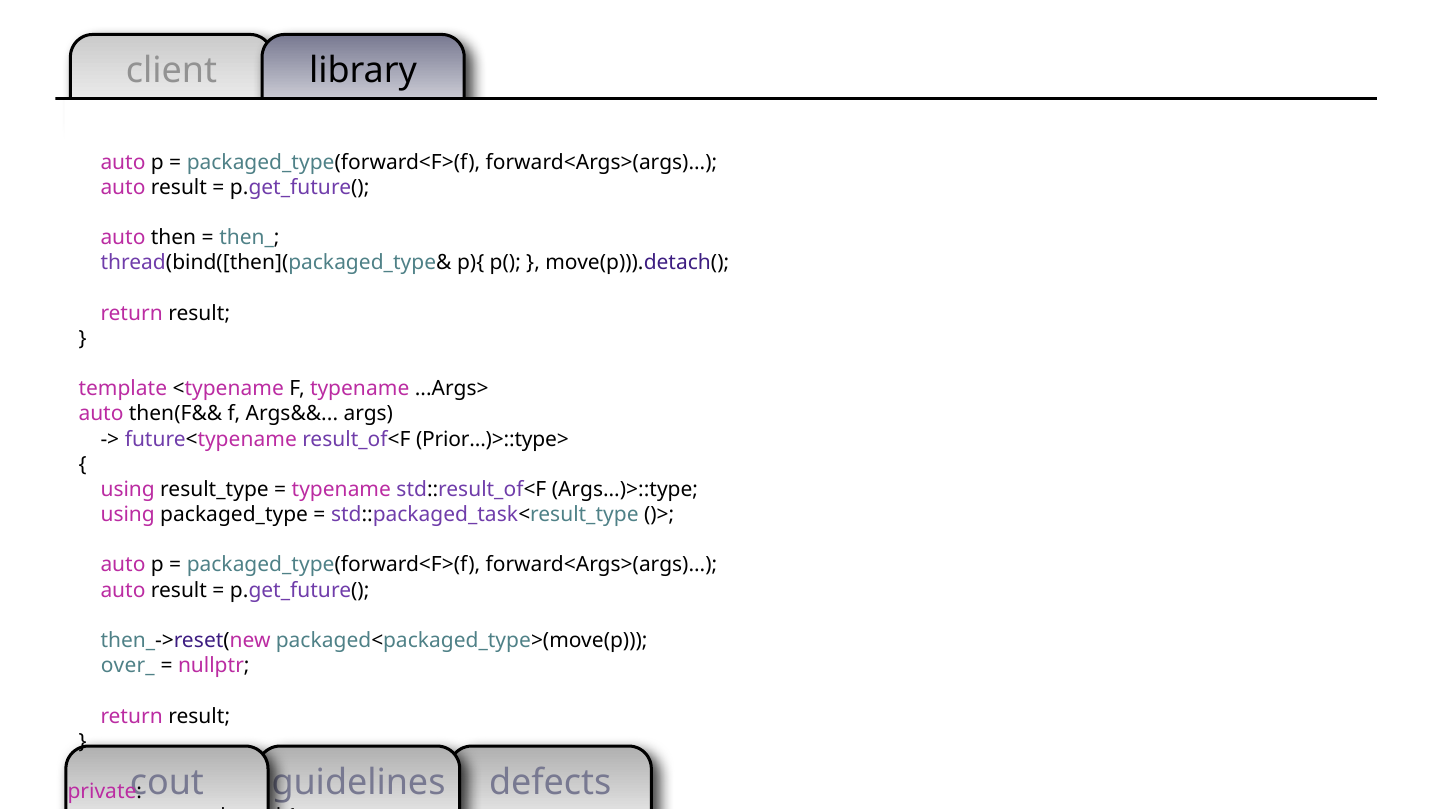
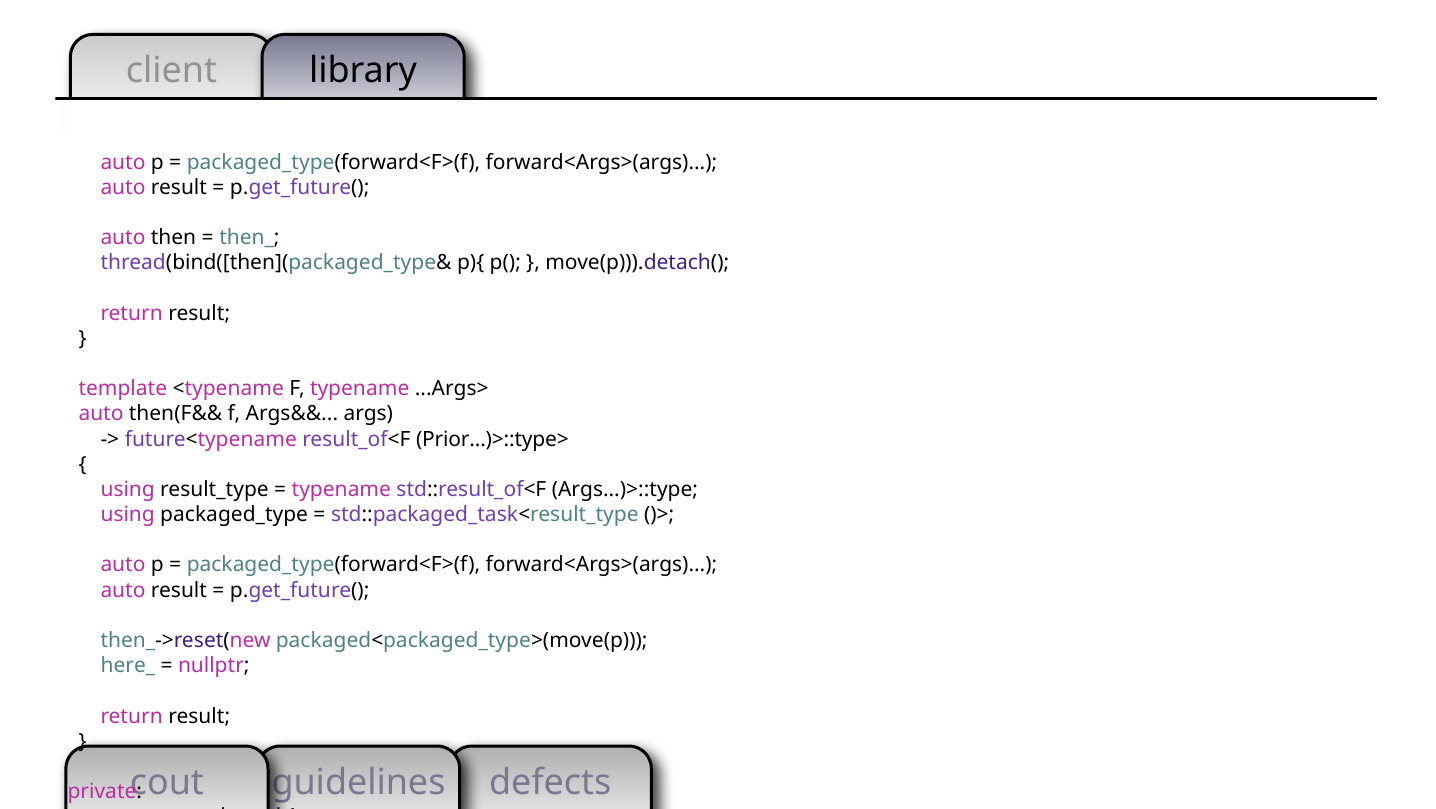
over_: over_ -> here_
